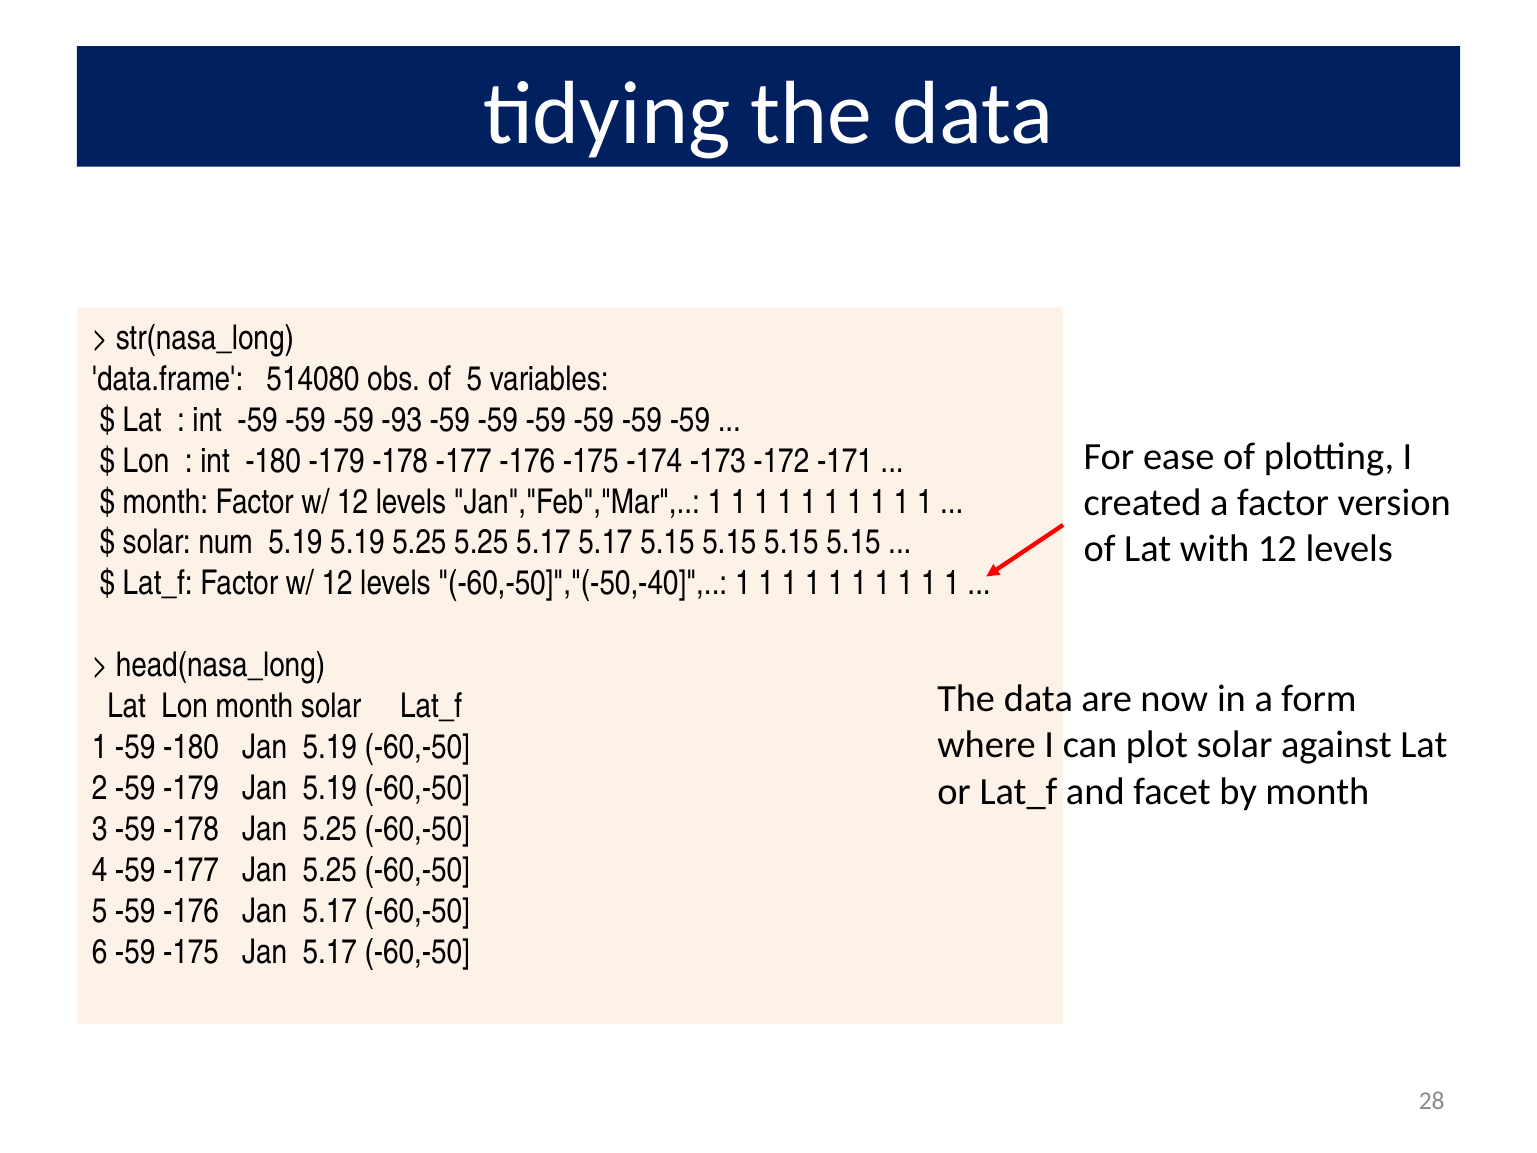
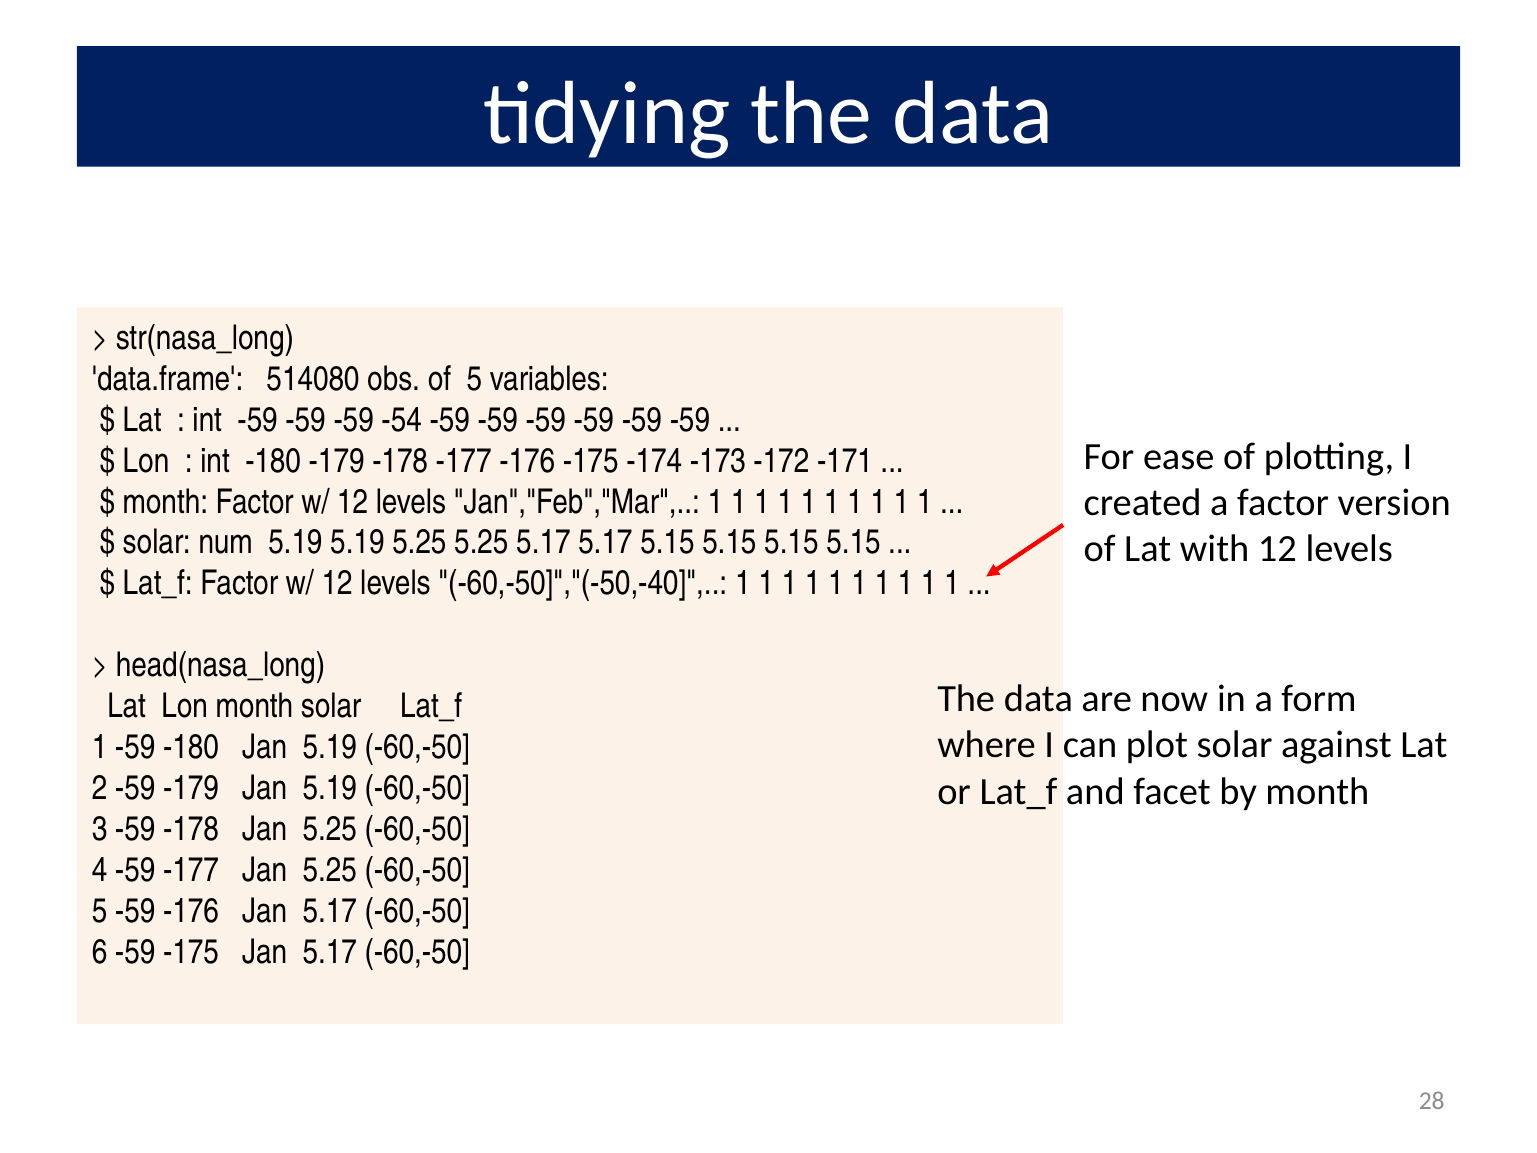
-93: -93 -> -54
